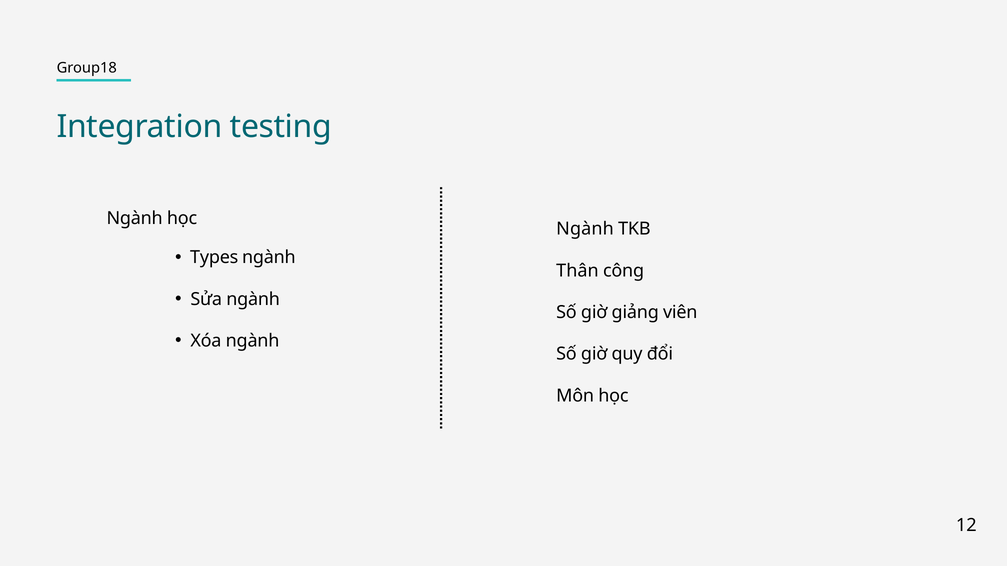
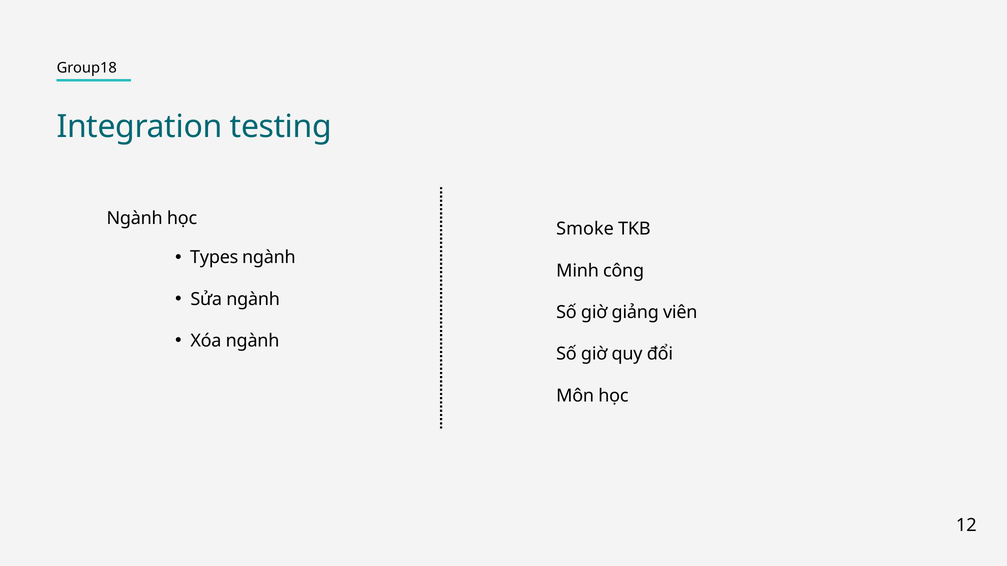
Ngành at (585, 229): Ngành -> Smoke
Thân: Thân -> Minh
